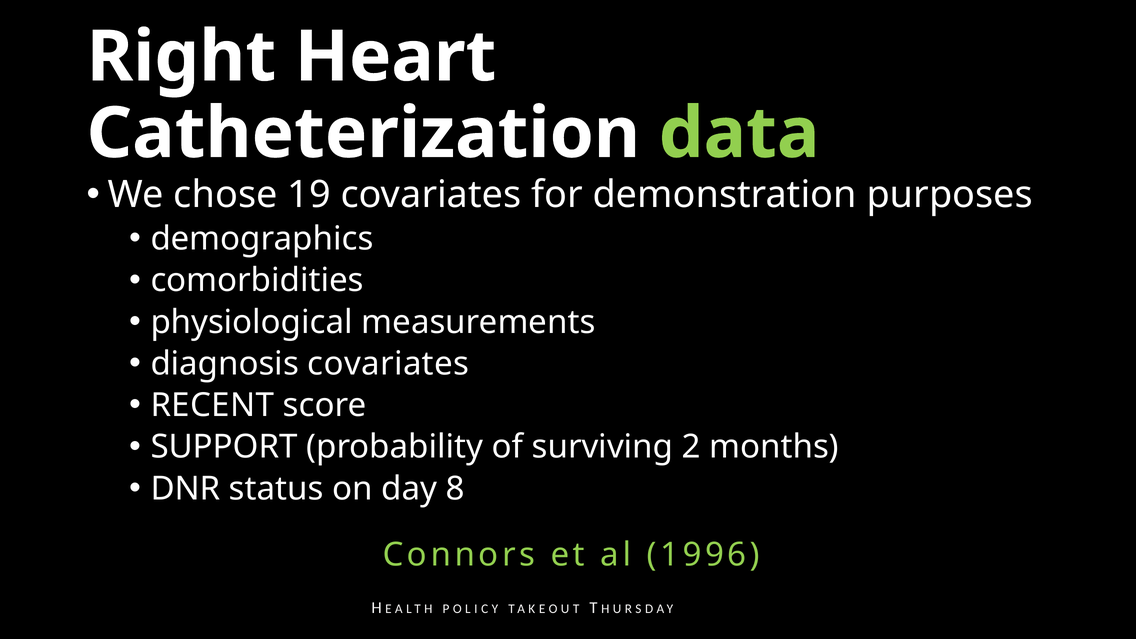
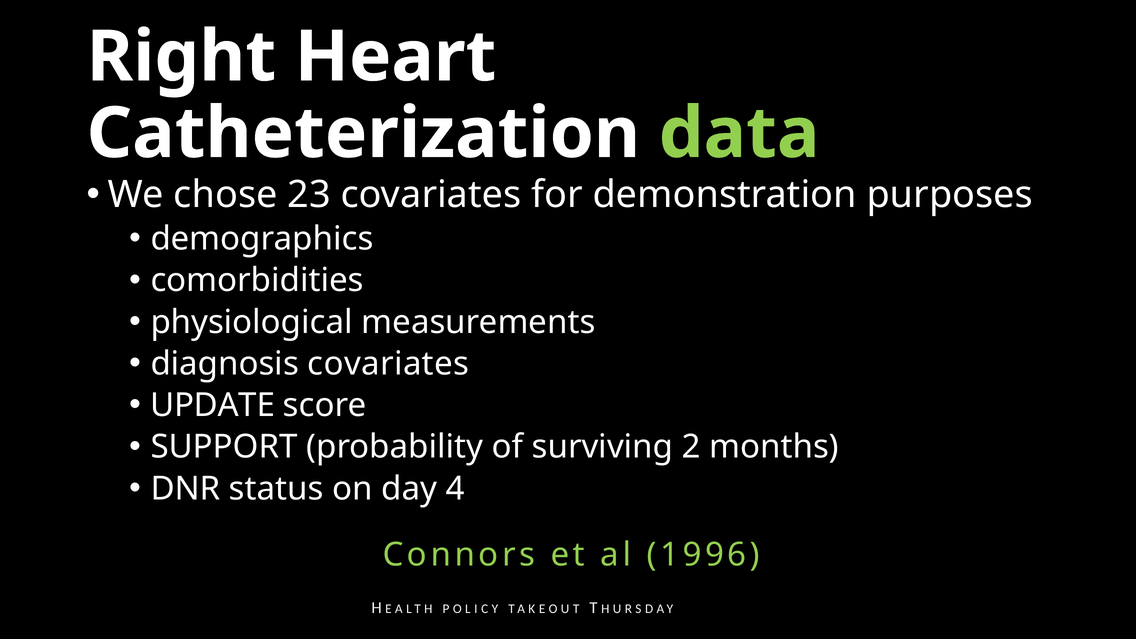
19: 19 -> 23
RECENT: RECENT -> UPDATE
8: 8 -> 4
